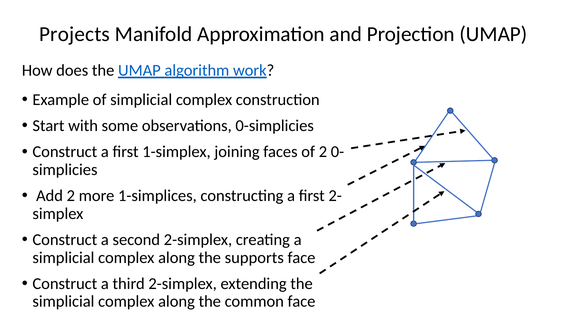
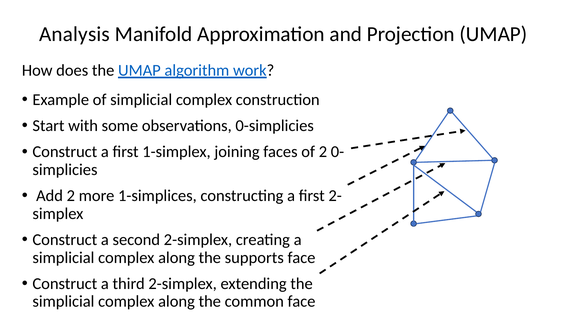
Projects: Projects -> Analysis
